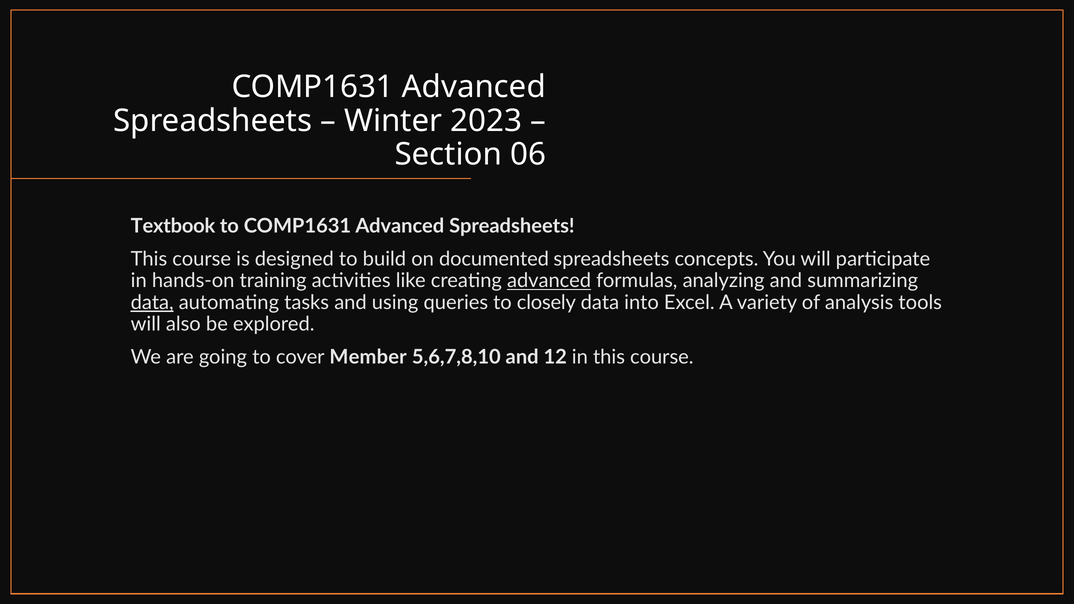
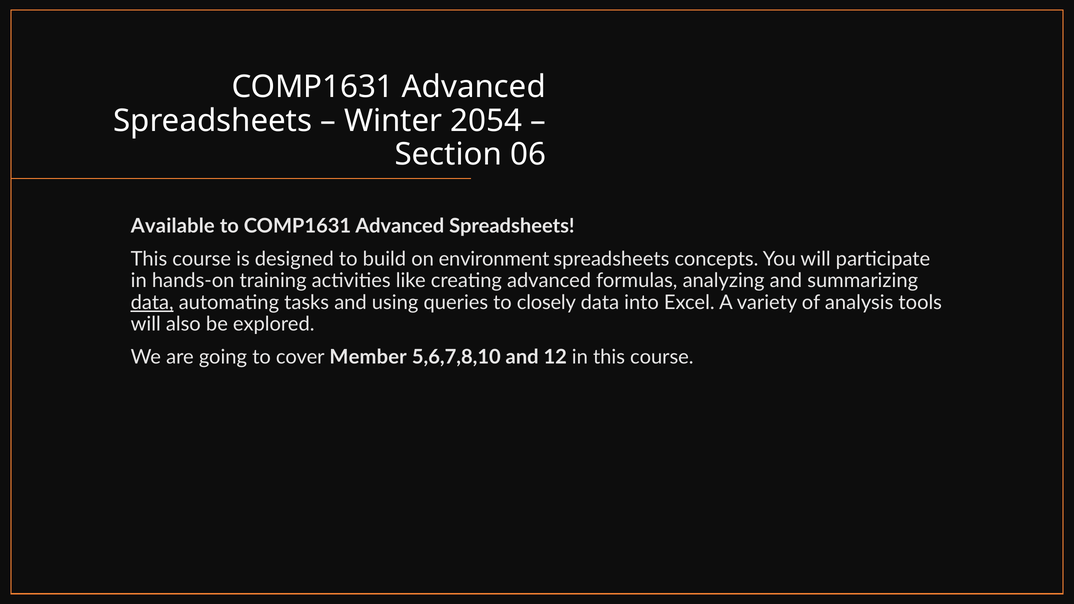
2023: 2023 -> 2054
Textbook: Textbook -> Available
documented: documented -> environment
advanced at (549, 281) underline: present -> none
